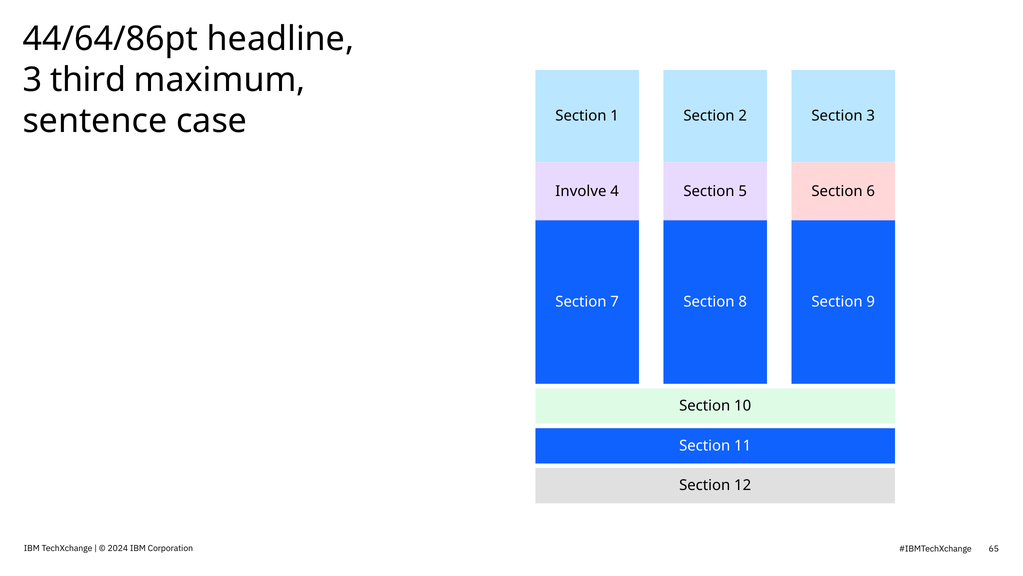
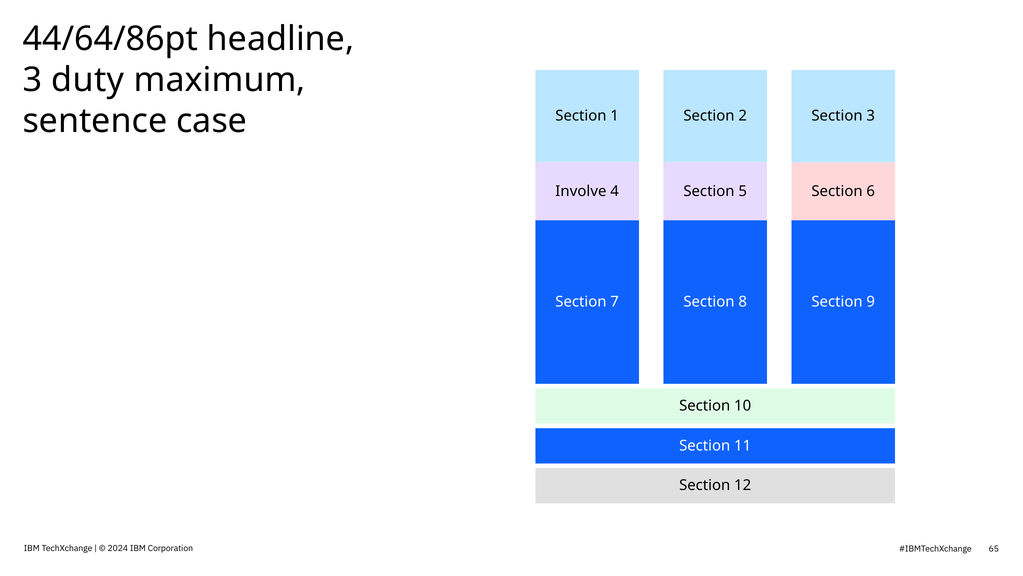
third: third -> duty
